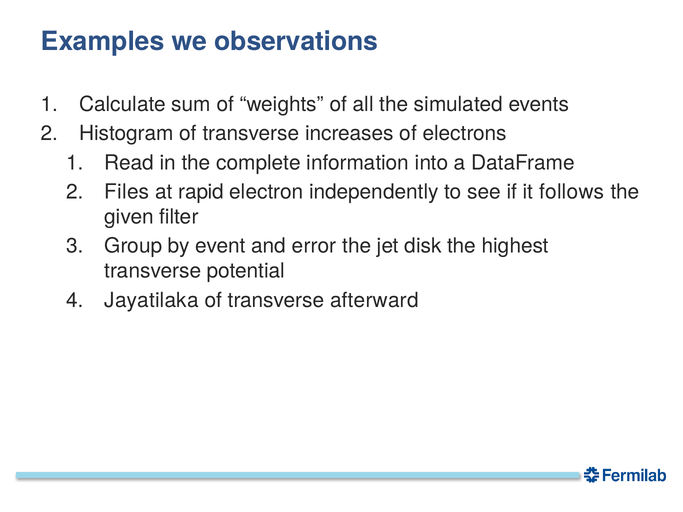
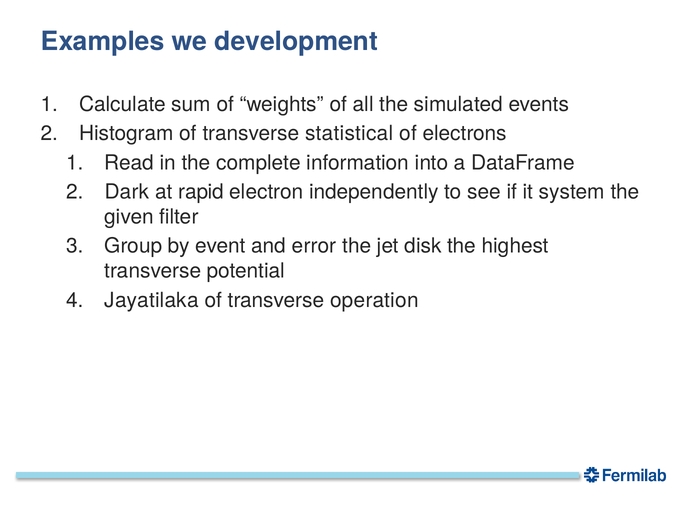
observations: observations -> development
increases: increases -> statistical
Files: Files -> Dark
follows: follows -> system
afterward: afterward -> operation
